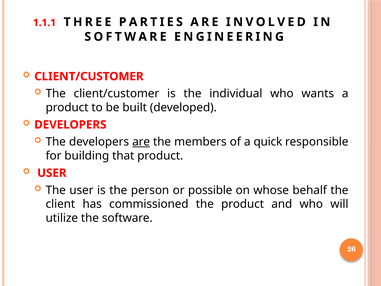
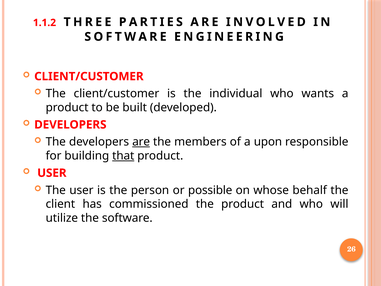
1.1.1: 1.1.1 -> 1.1.2
quick: quick -> upon
that underline: none -> present
